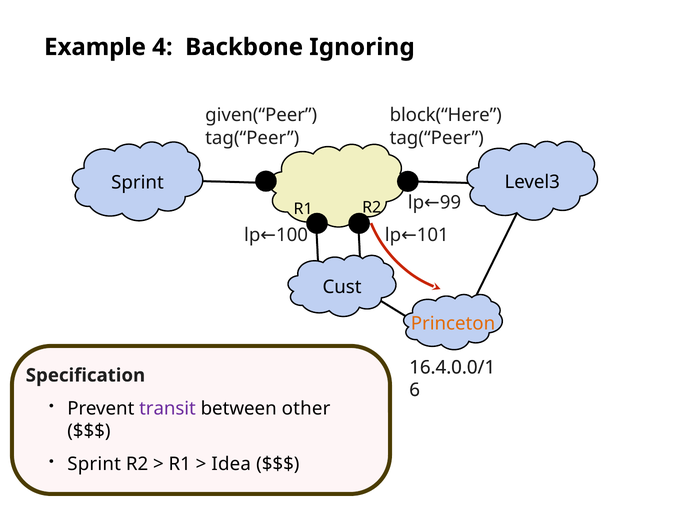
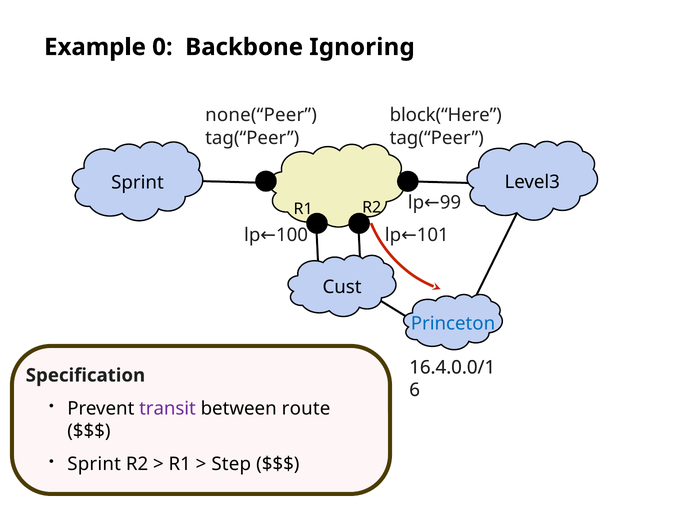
4: 4 -> 0
given(“Peer: given(“Peer -> none(“Peer
Princeton colour: orange -> blue
other: other -> route
Idea: Idea -> Step
